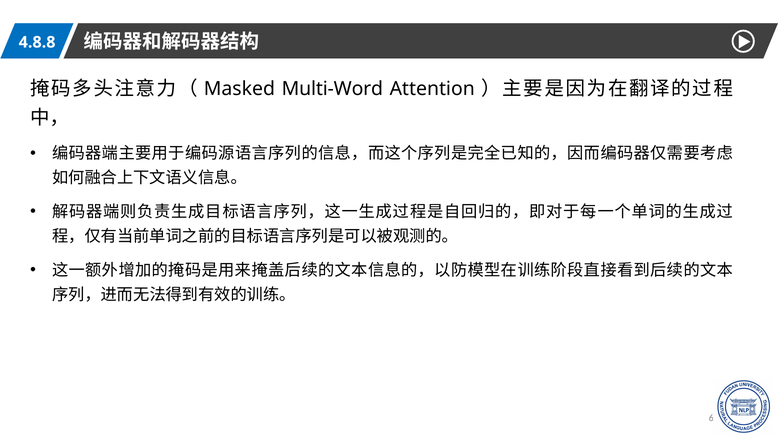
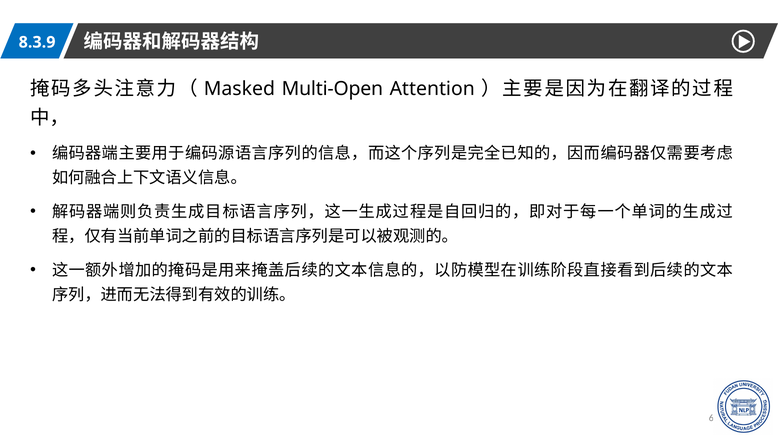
4.8.8: 4.8.8 -> 8.3.9
Multi-Word: Multi-Word -> Multi-Open
